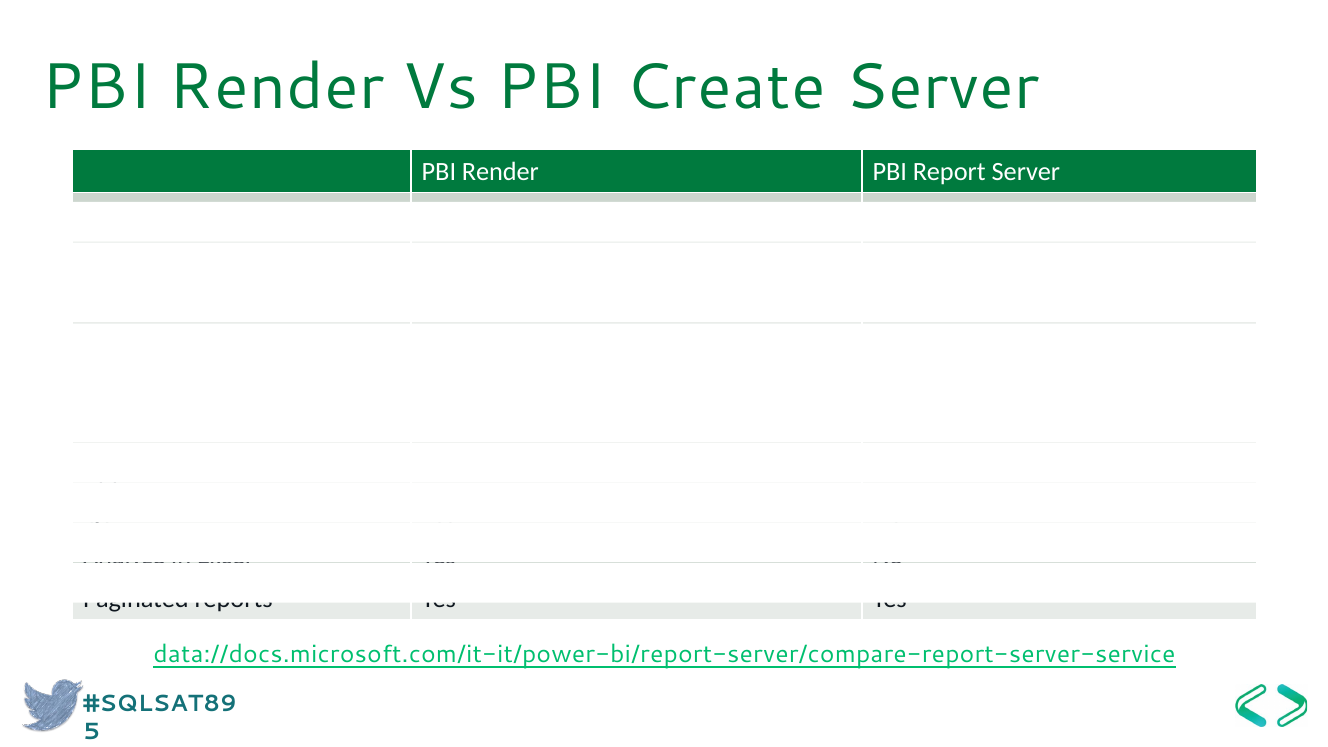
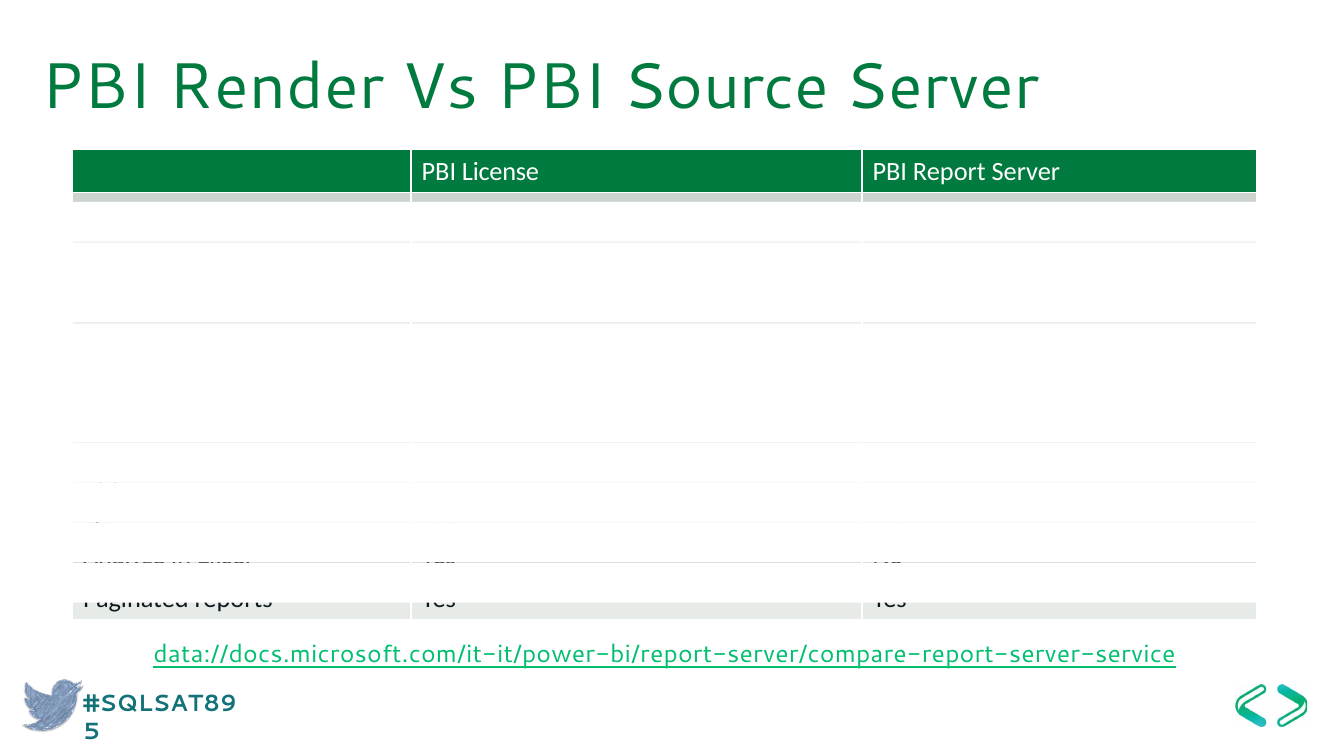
PBI Create: Create -> Source
Render at (500, 171): Render -> License
